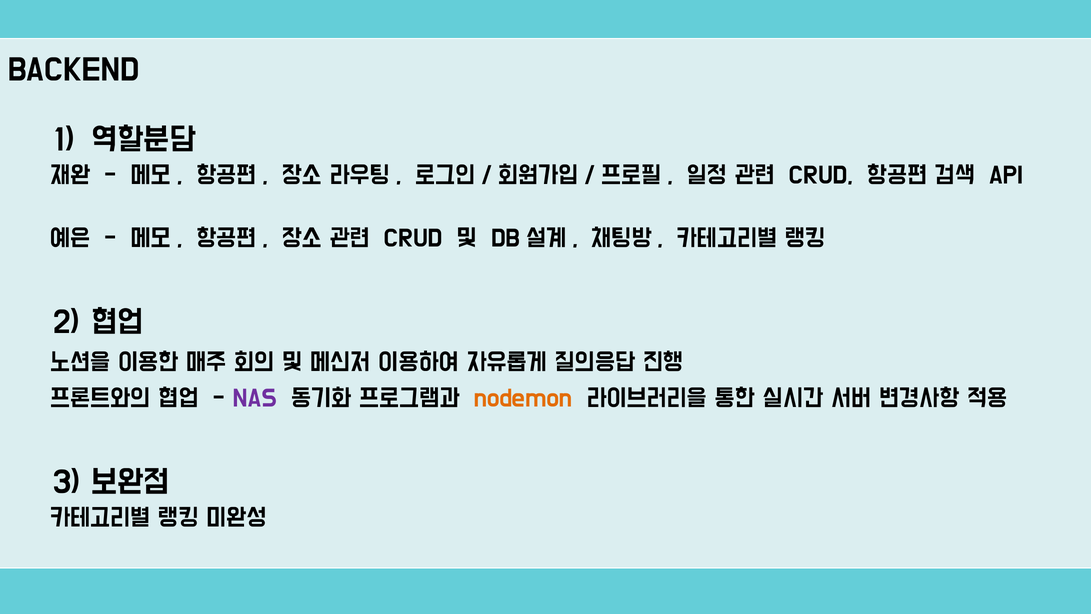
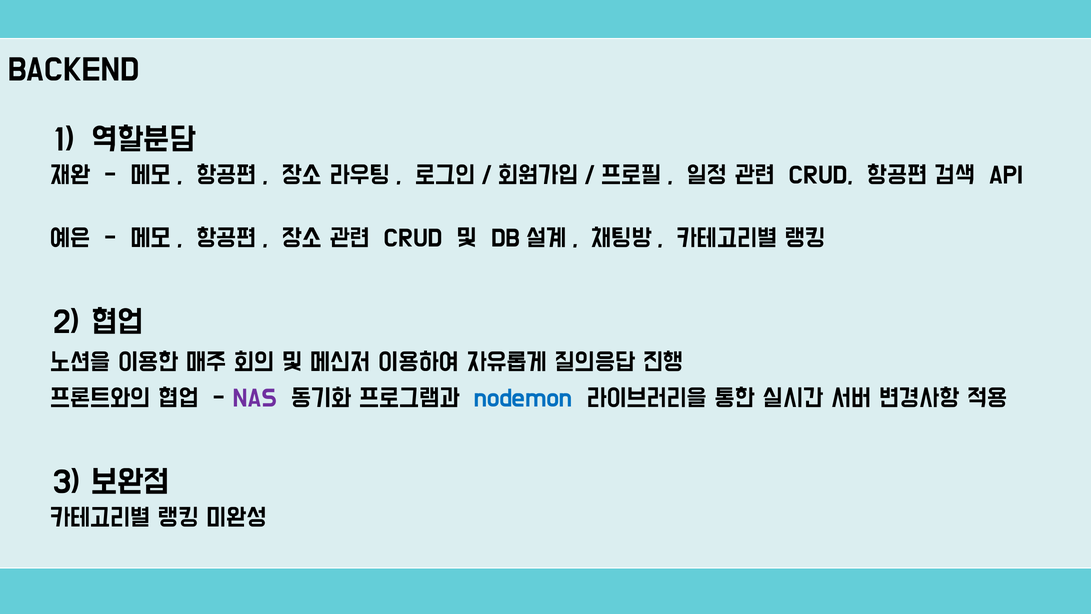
nodemon colour: orange -> blue
